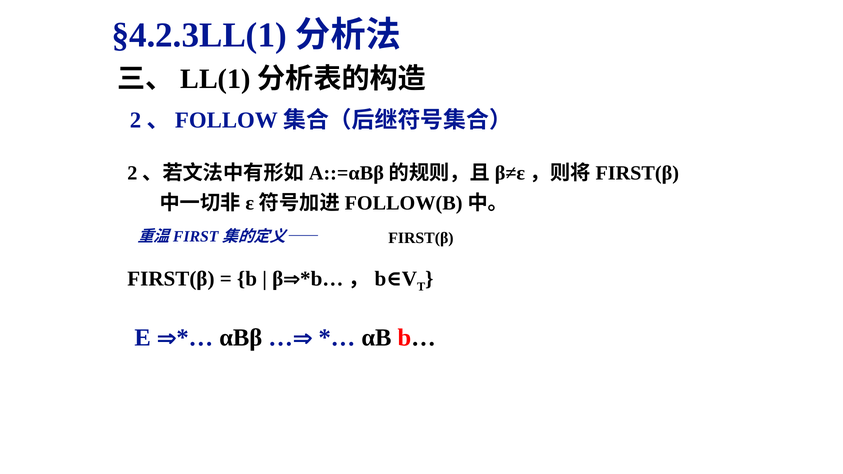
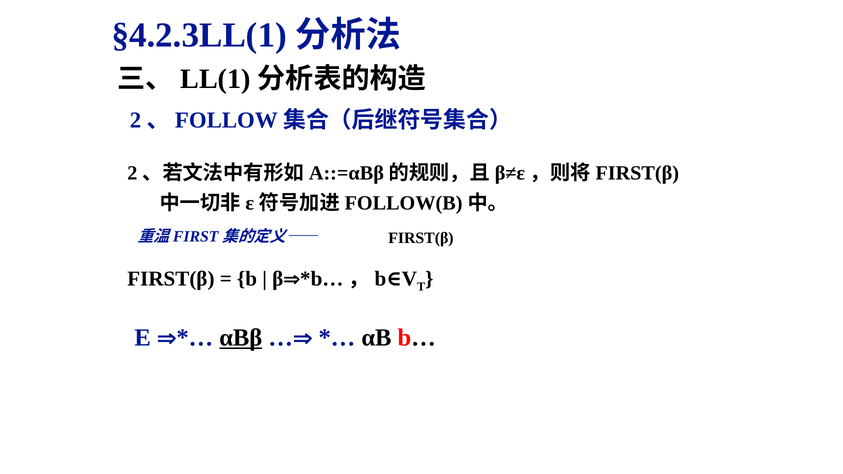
αBβ underline: none -> present
